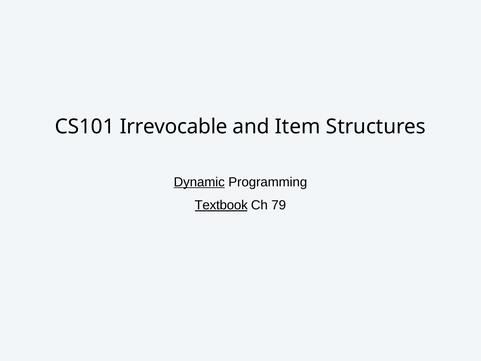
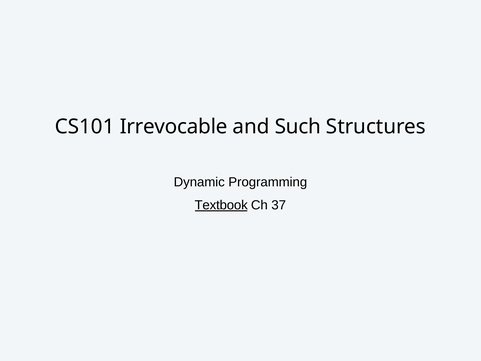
Item: Item -> Such
Dynamic underline: present -> none
79: 79 -> 37
